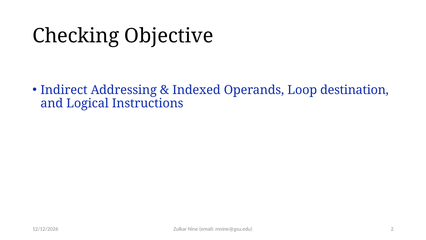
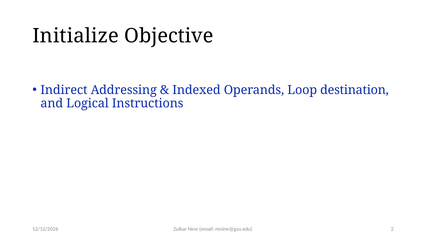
Checking: Checking -> Initialize
